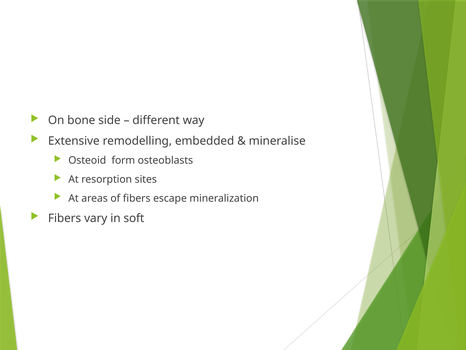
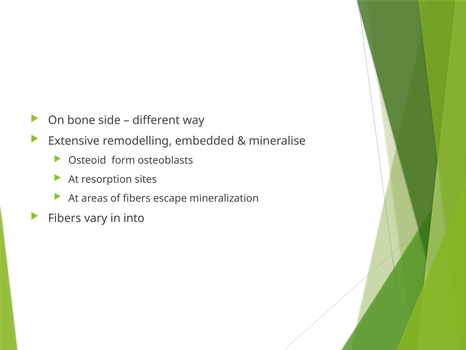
soft: soft -> into
